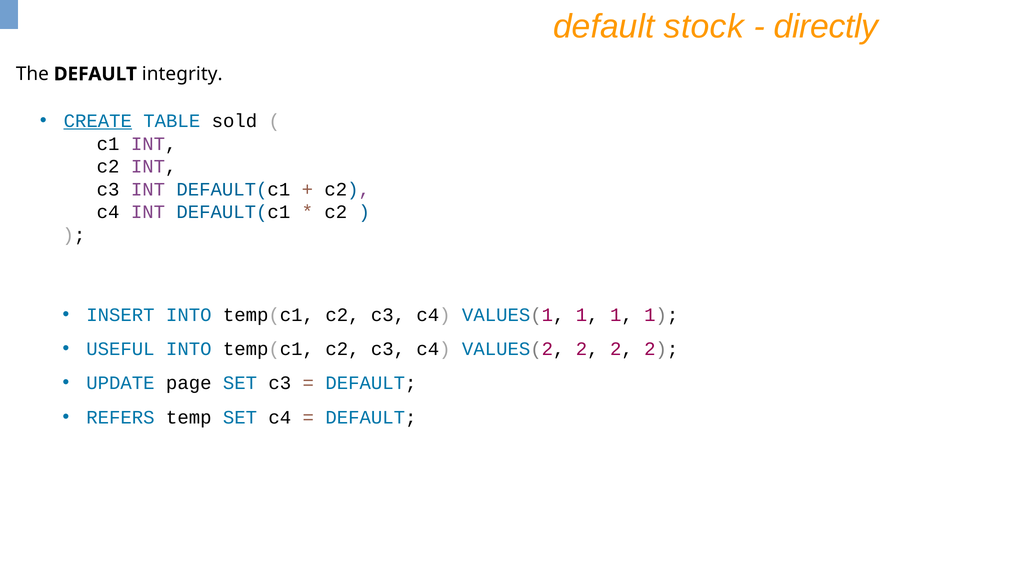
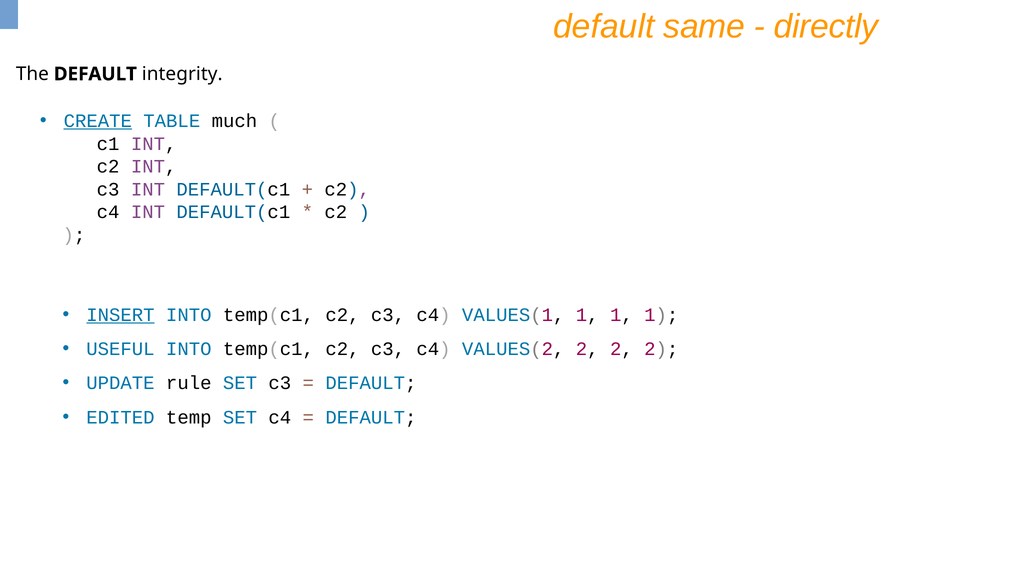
stock: stock -> same
sold: sold -> much
INSERT underline: none -> present
page: page -> rule
REFERS: REFERS -> EDITED
